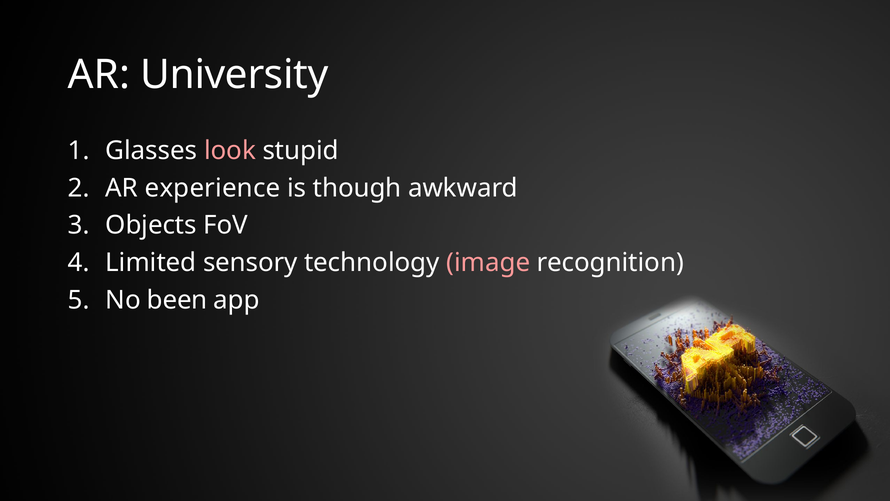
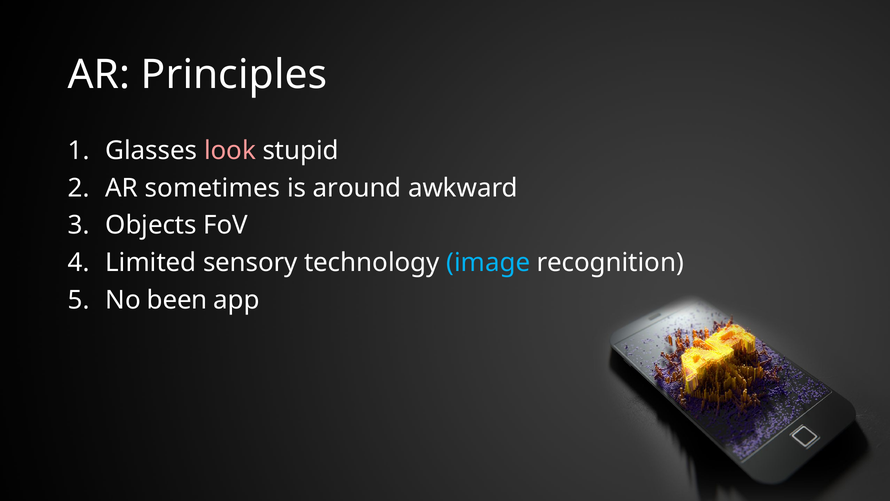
University: University -> Principles
experience: experience -> sometimes
though: though -> around
image colour: pink -> light blue
